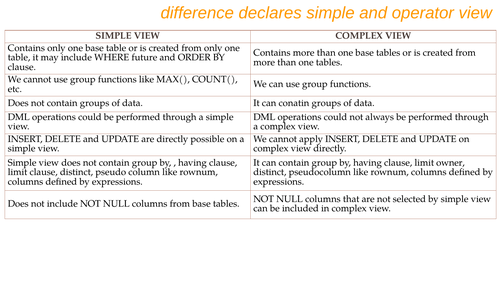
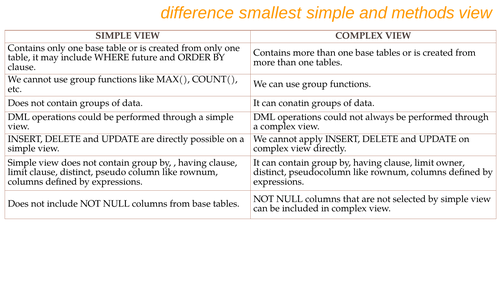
declares: declares -> smallest
operator: operator -> methods
